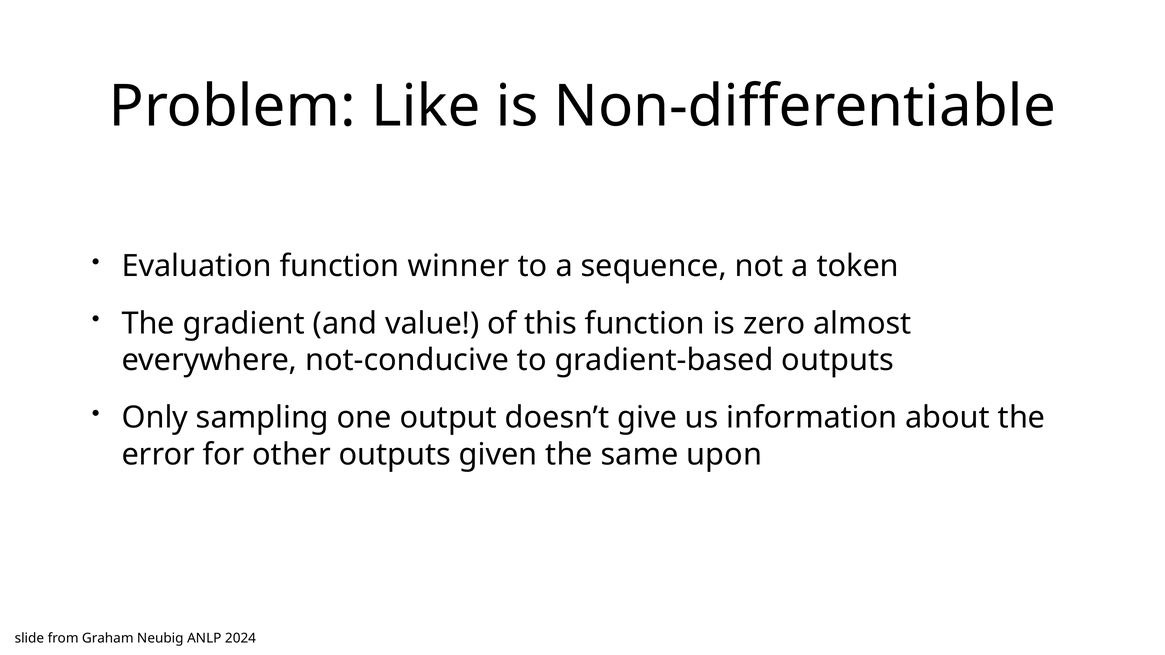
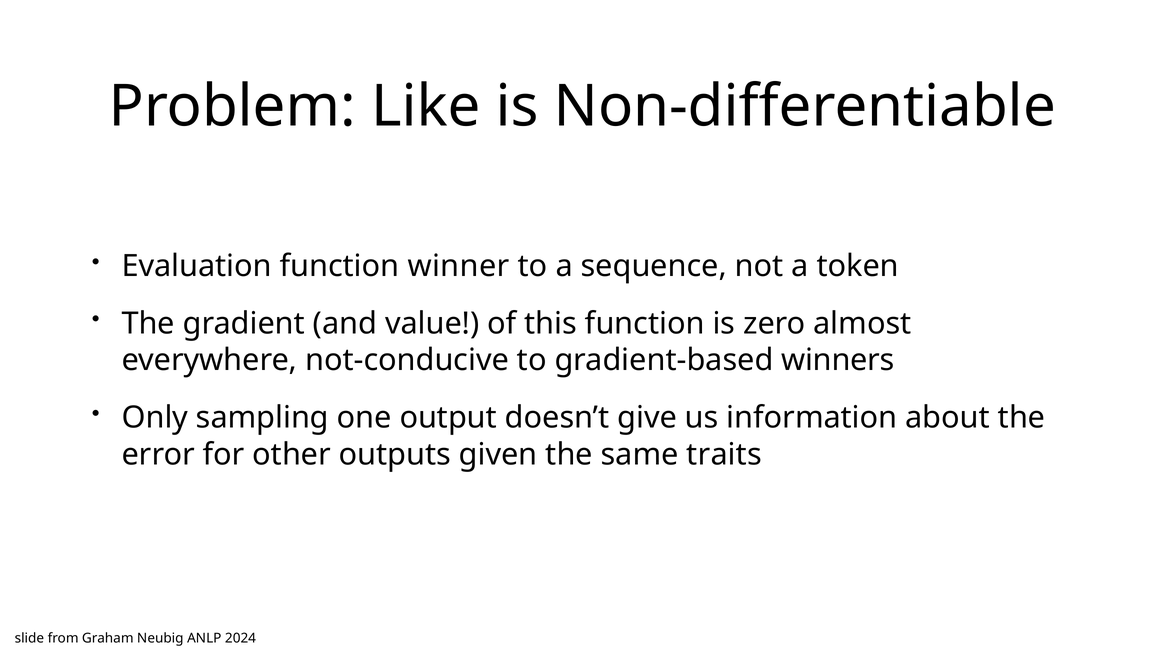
gradient-based outputs: outputs -> winners
upon: upon -> traits
